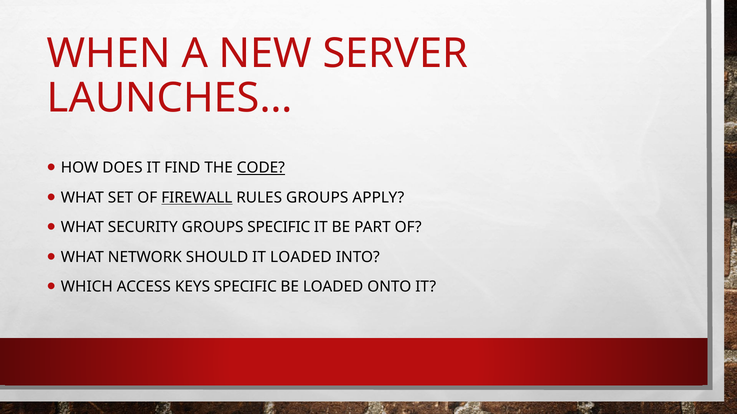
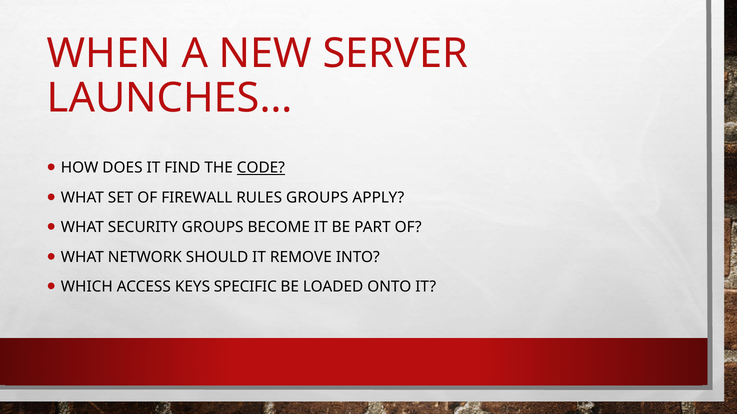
FIREWALL underline: present -> none
GROUPS SPECIFIC: SPECIFIC -> BECOME
IT LOADED: LOADED -> REMOVE
